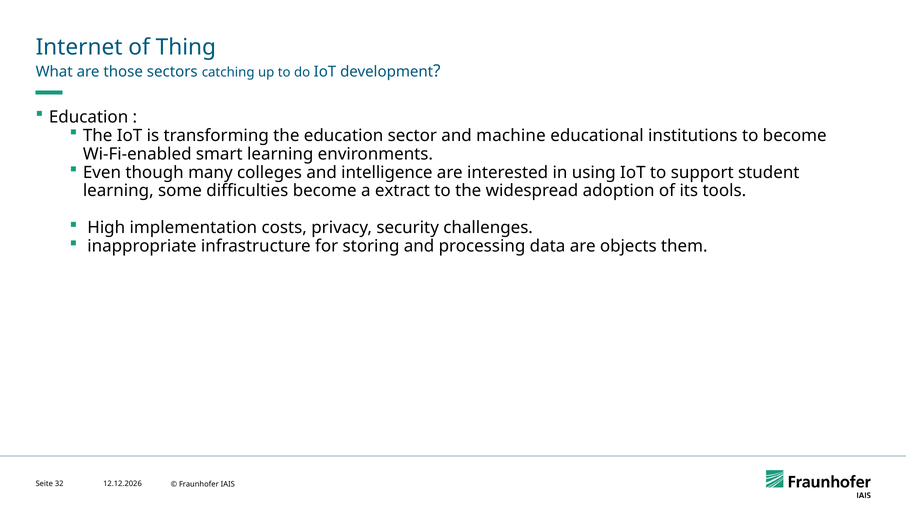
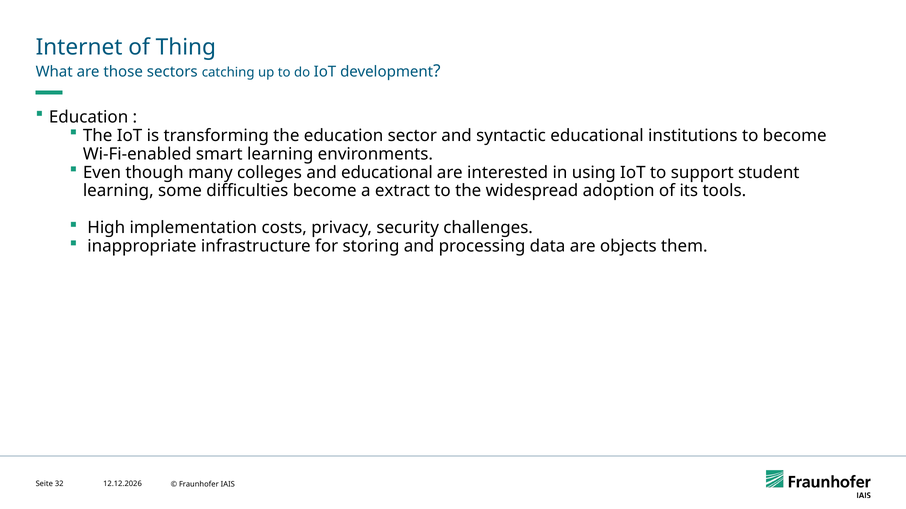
machine: machine -> syntactic
and intelligence: intelligence -> educational
